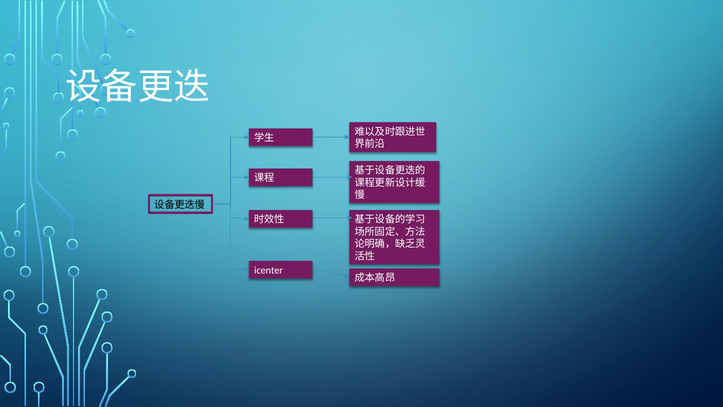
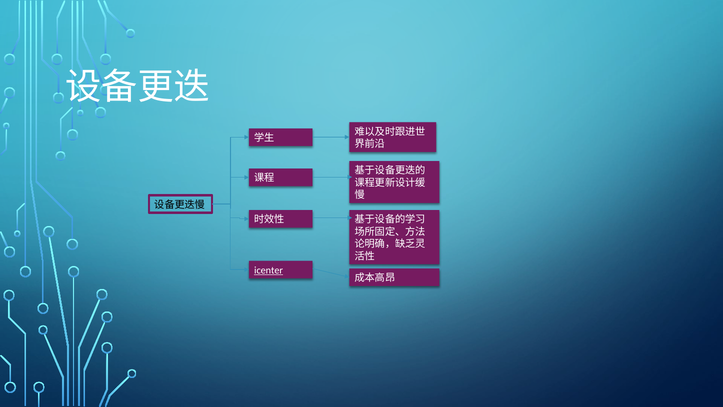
icenter underline: none -> present
